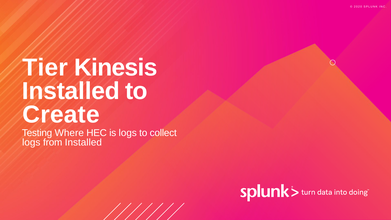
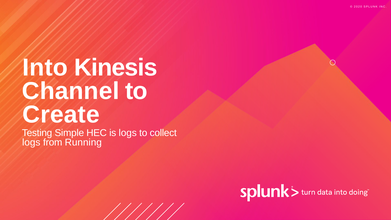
Tier: Tier -> Into
Installed at (71, 91): Installed -> Channel
Where: Where -> Simple
from Installed: Installed -> Running
